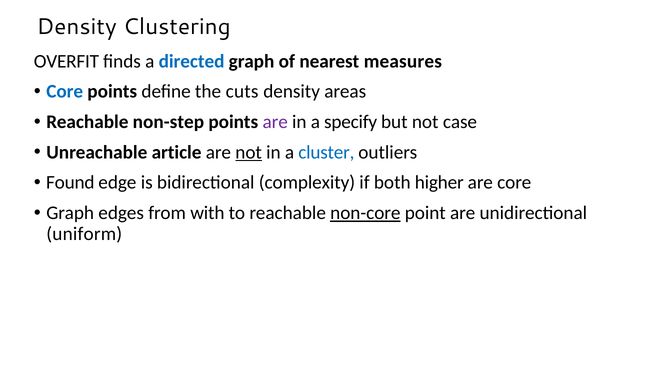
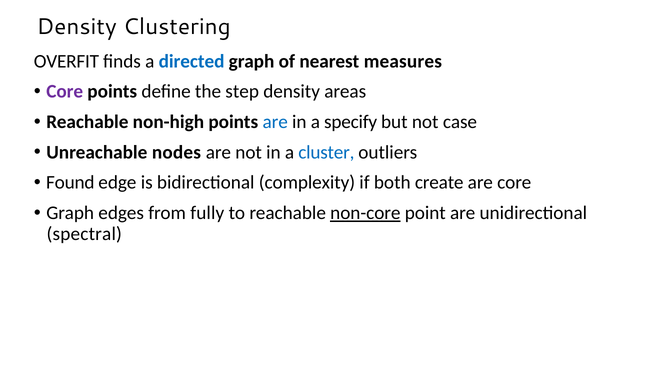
Core at (65, 91) colour: blue -> purple
cuts: cuts -> step
non-step: non-step -> non-high
are at (275, 122) colour: purple -> blue
article: article -> nodes
not at (249, 152) underline: present -> none
higher: higher -> create
with: with -> fully
uniform: uniform -> spectral
